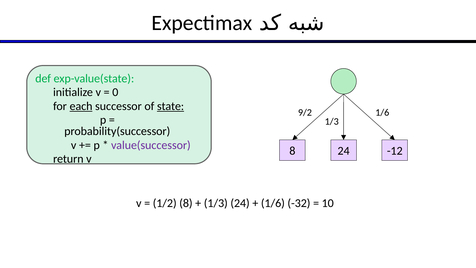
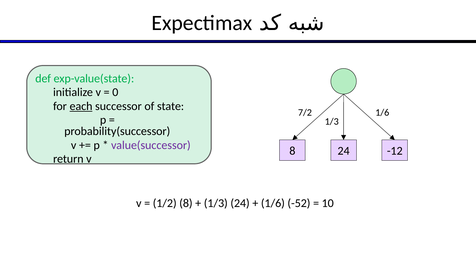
state underline: present -> none
9/2: 9/2 -> 7/2
-32: -32 -> -52
